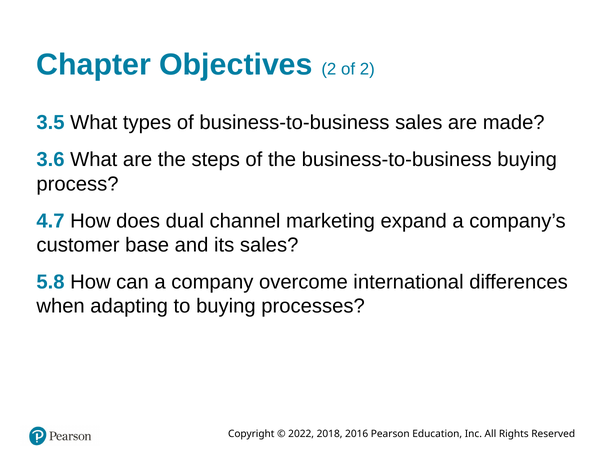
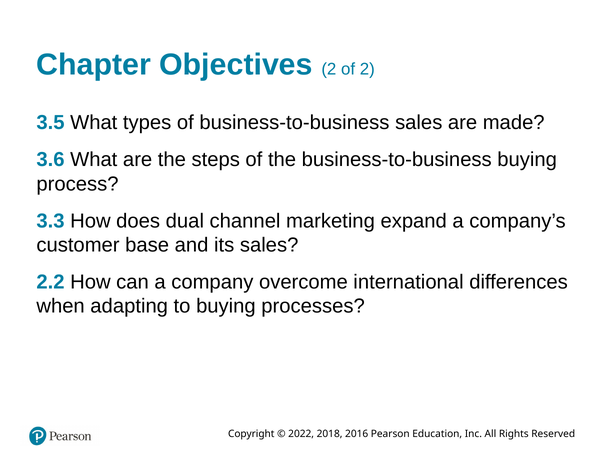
4.7: 4.7 -> 3.3
5.8: 5.8 -> 2.2
